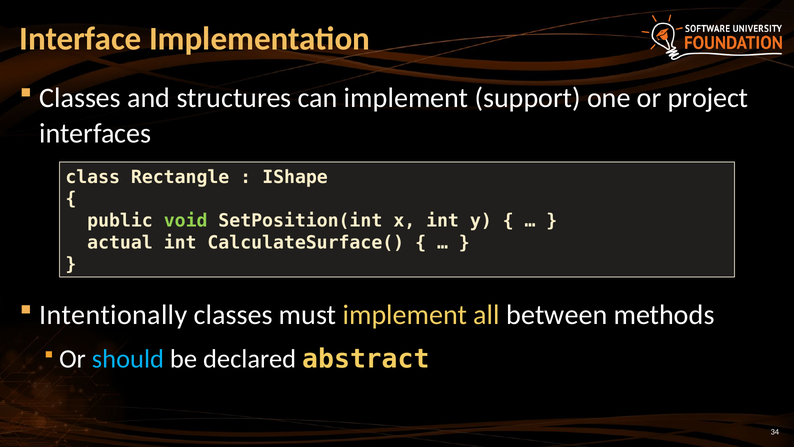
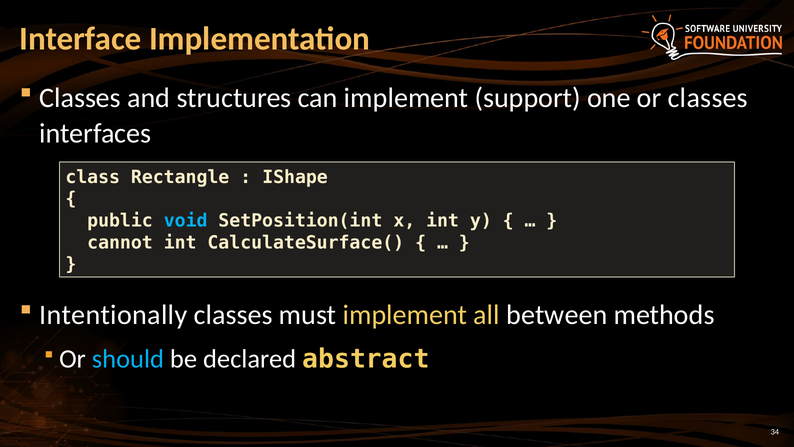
or project: project -> classes
void colour: light green -> light blue
actual: actual -> cannot
